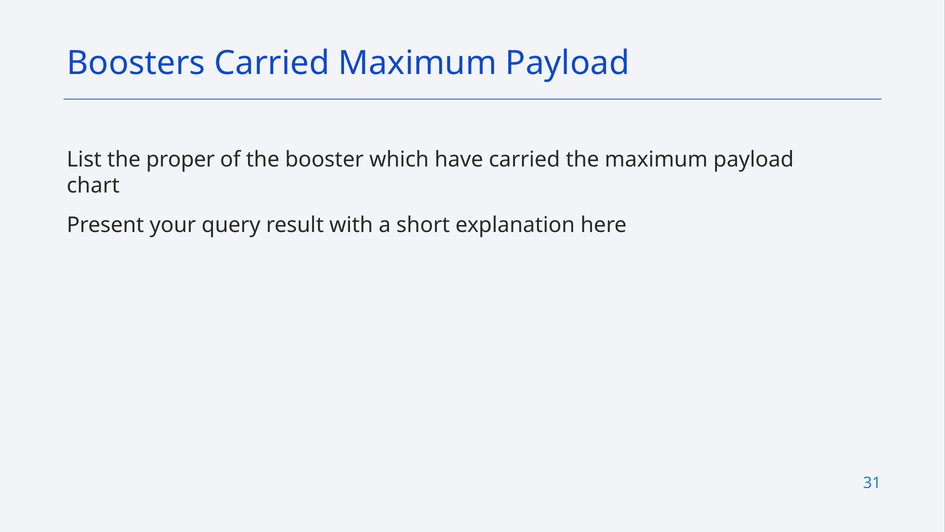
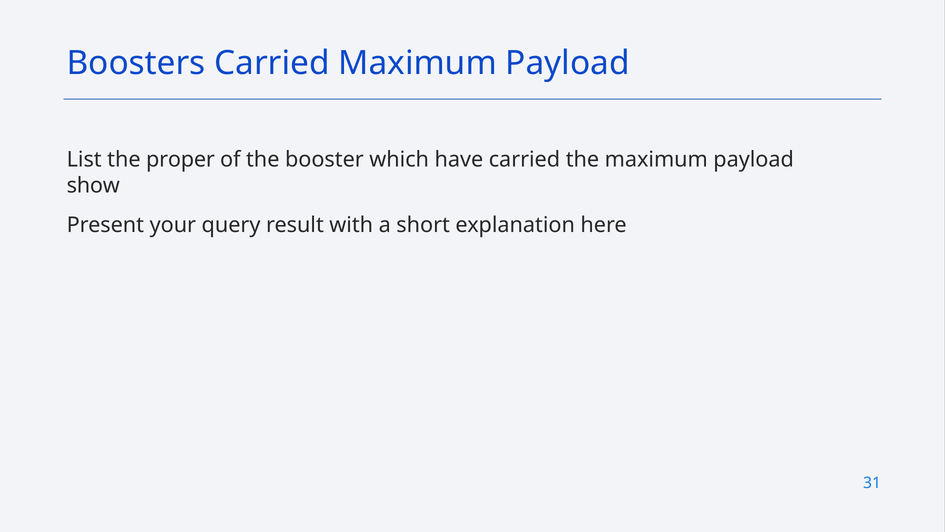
chart: chart -> show
